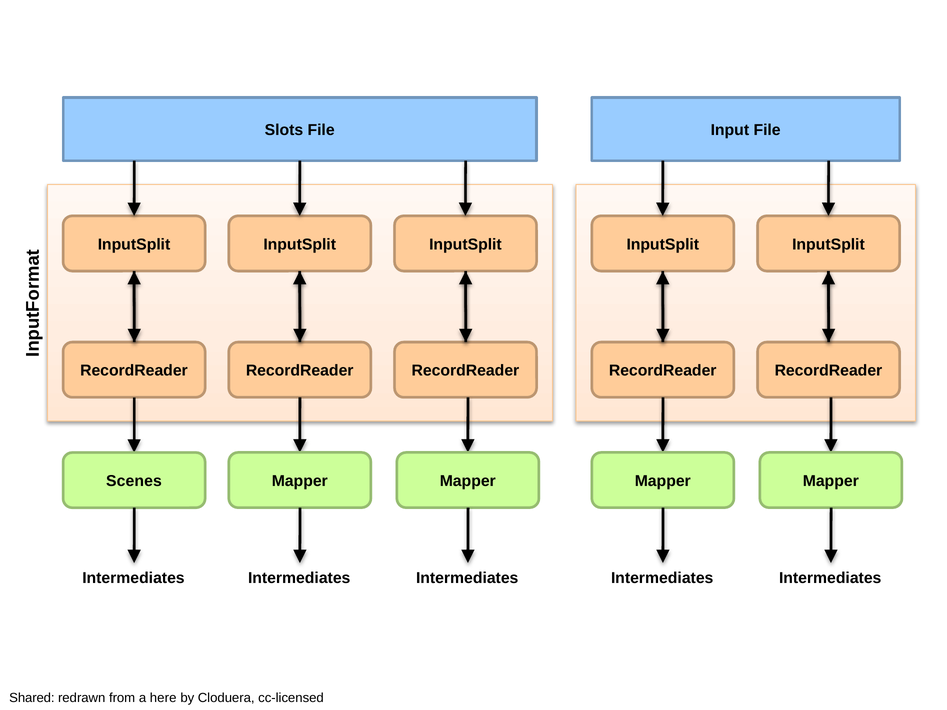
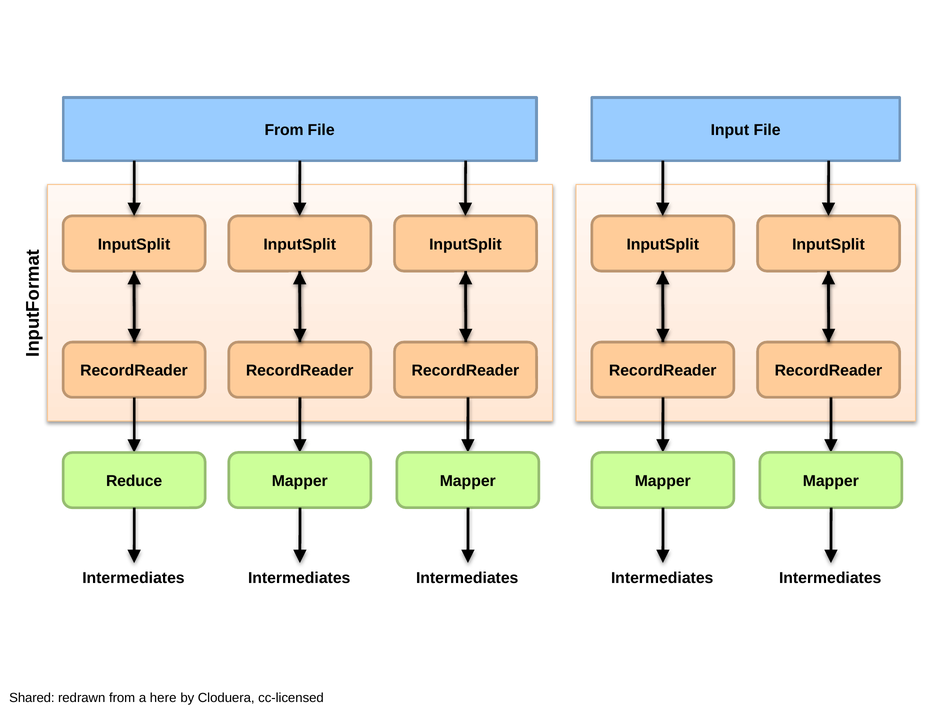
Slots at (284, 130): Slots -> From
Scenes: Scenes -> Reduce
